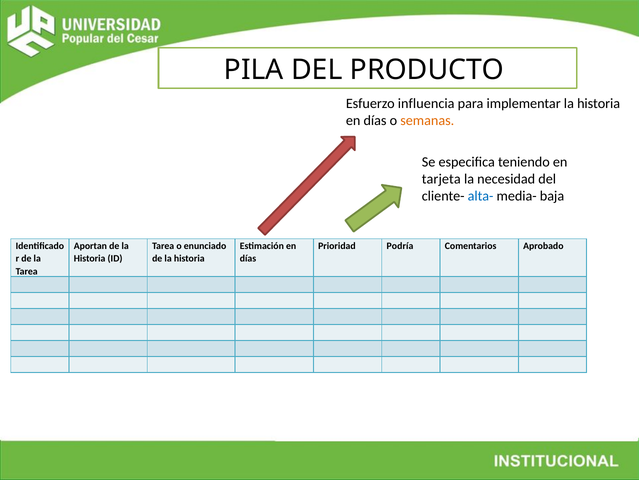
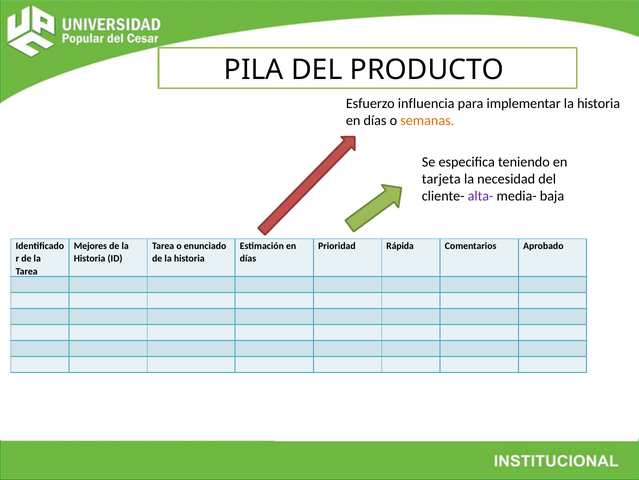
alta- colour: blue -> purple
Aportan: Aportan -> Mejores
Podría: Podría -> Rápida
